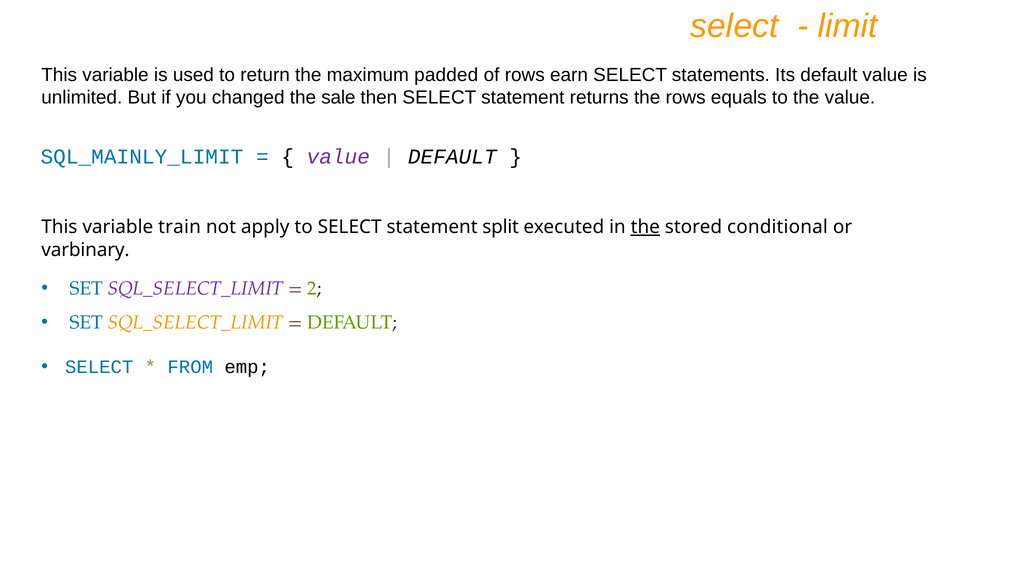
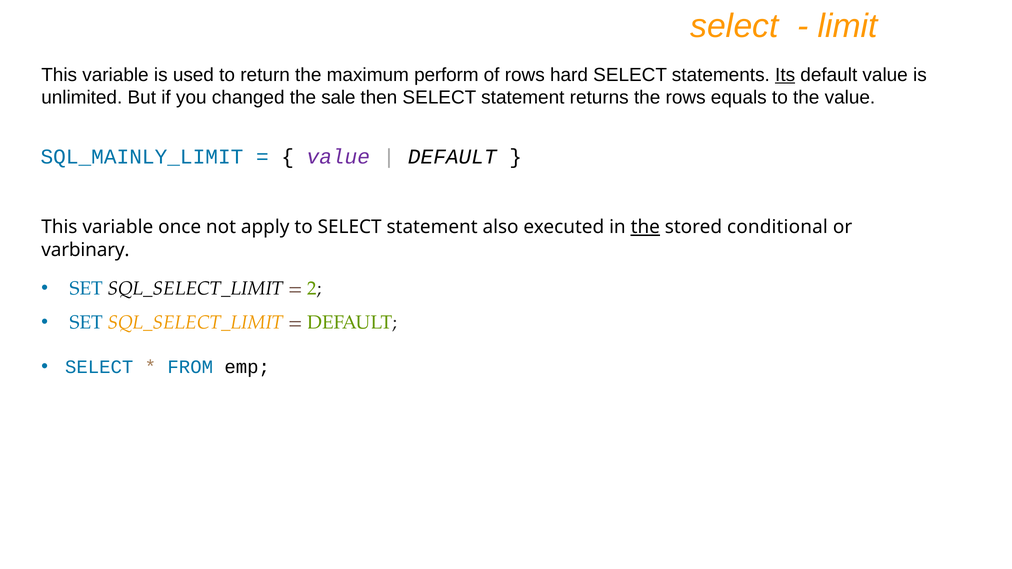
padded: padded -> perform
earn: earn -> hard
Its underline: none -> present
train: train -> once
split: split -> also
SQL_SELECT_LIMIT at (196, 289) colour: purple -> black
